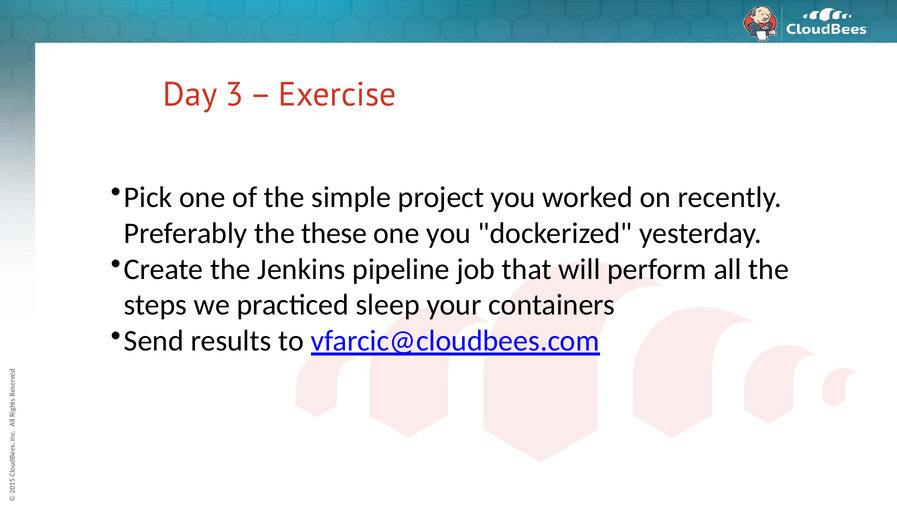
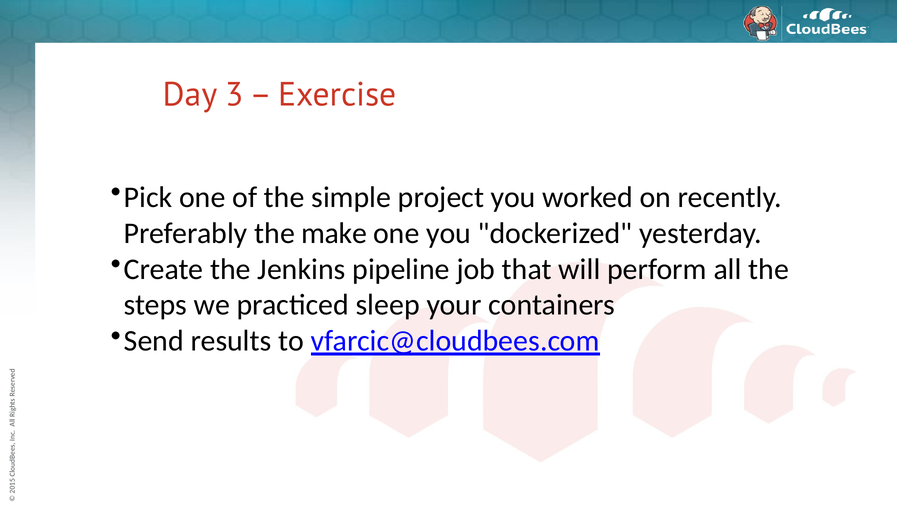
these: these -> make
